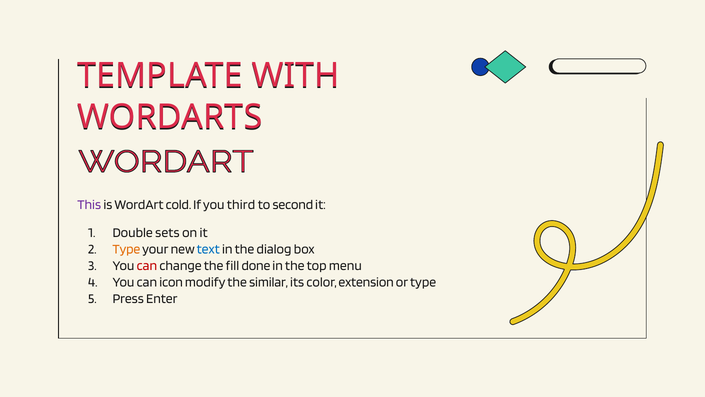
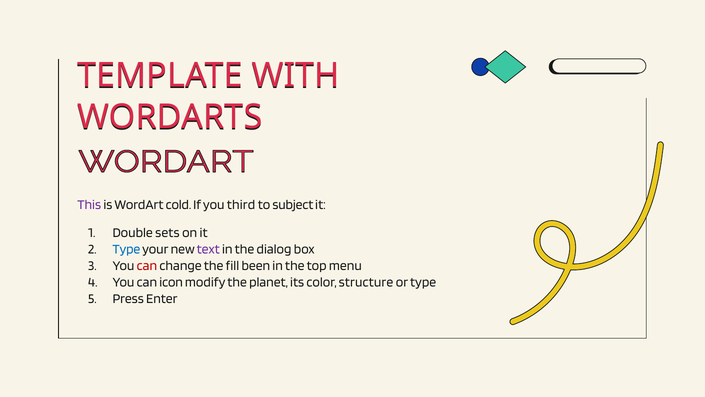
second: second -> subject
Type at (126, 249) colour: orange -> blue
text colour: blue -> purple
done: done -> been
similar: similar -> planet
extension: extension -> structure
